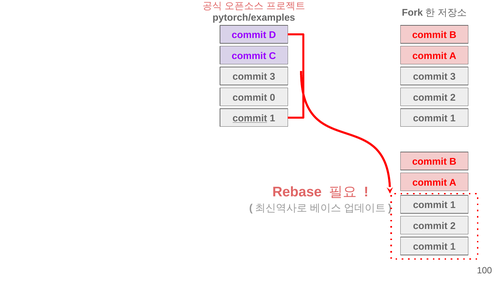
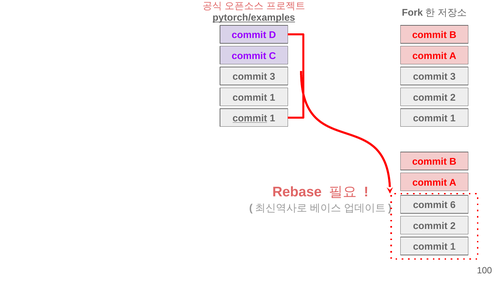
pytorch/examples underline: none -> present
0 at (272, 97): 0 -> 1
1 at (453, 205): 1 -> 6
